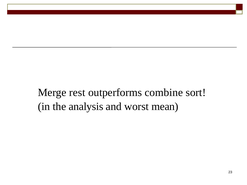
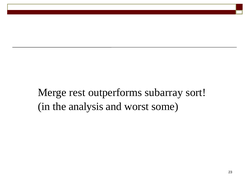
combine: combine -> subarray
mean: mean -> some
